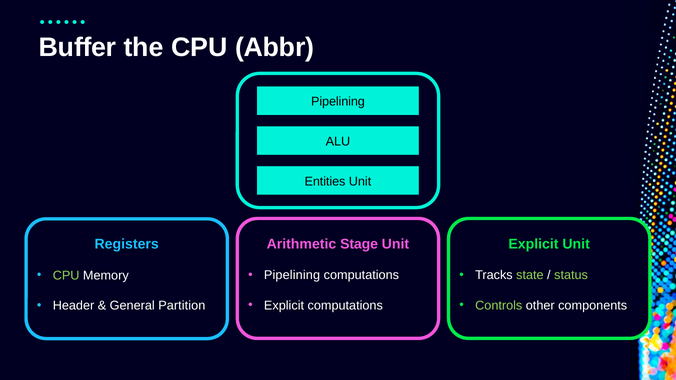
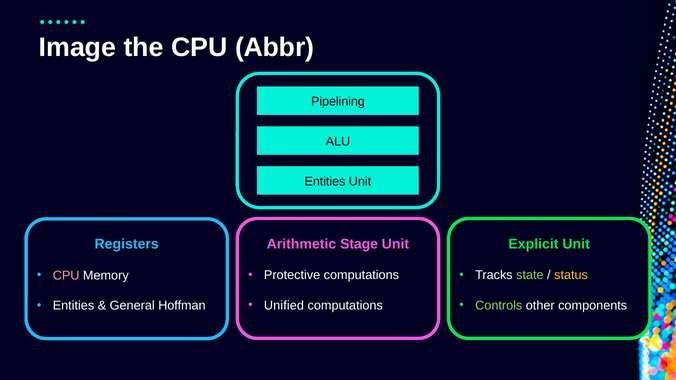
Buffer: Buffer -> Image
Pipelining at (292, 275): Pipelining -> Protective
status colour: light green -> yellow
CPU at (66, 276) colour: light green -> pink
Explicit at (284, 306): Explicit -> Unified
Header at (74, 306): Header -> Entities
Partition: Partition -> Hoffman
